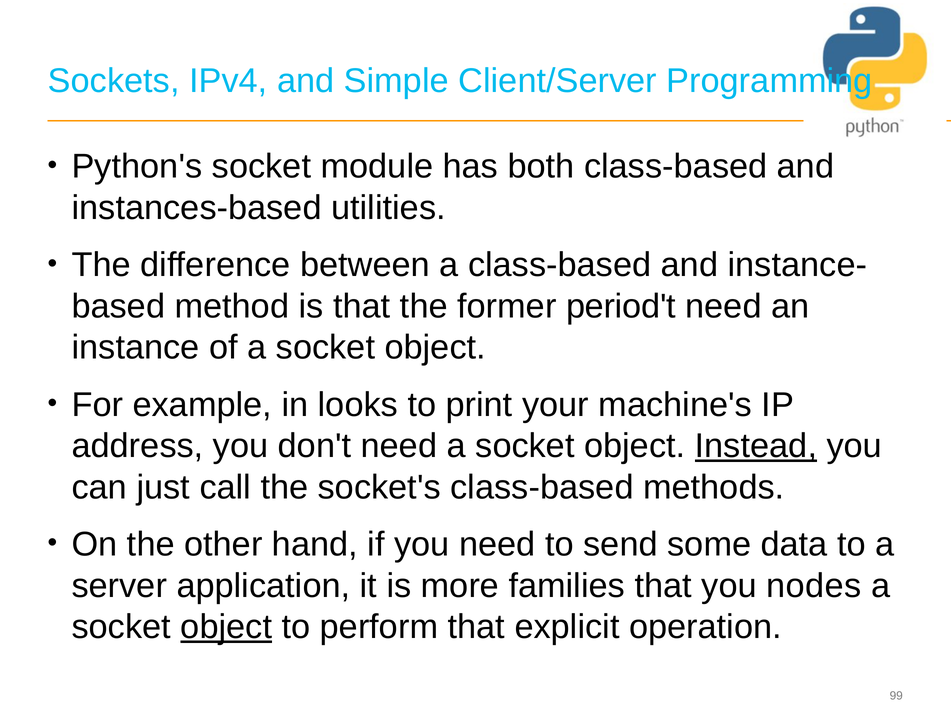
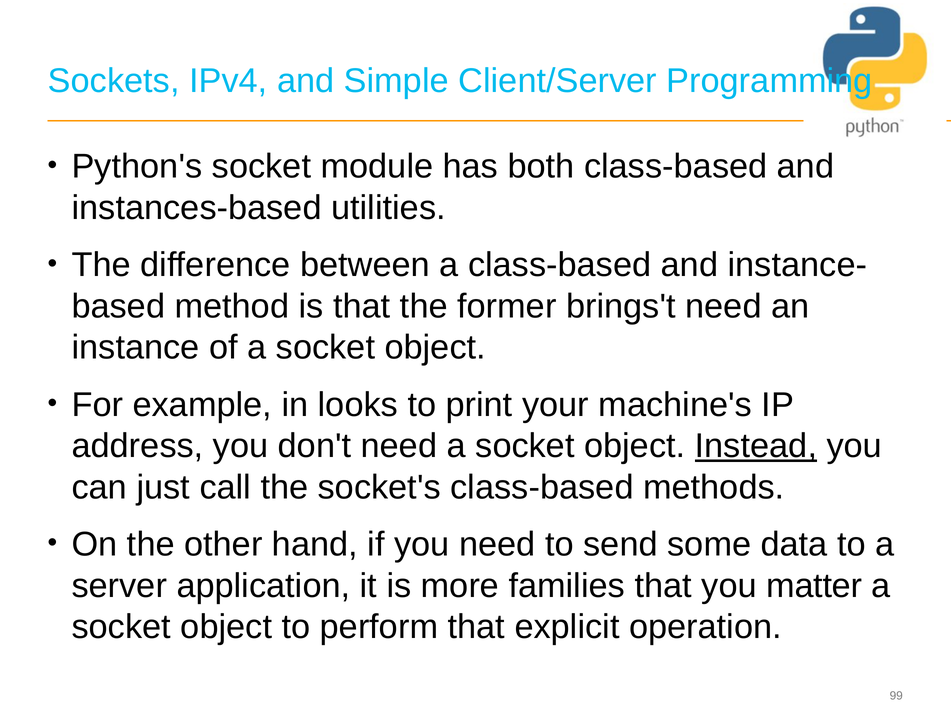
period't: period't -> brings't
nodes: nodes -> matter
object at (226, 627) underline: present -> none
